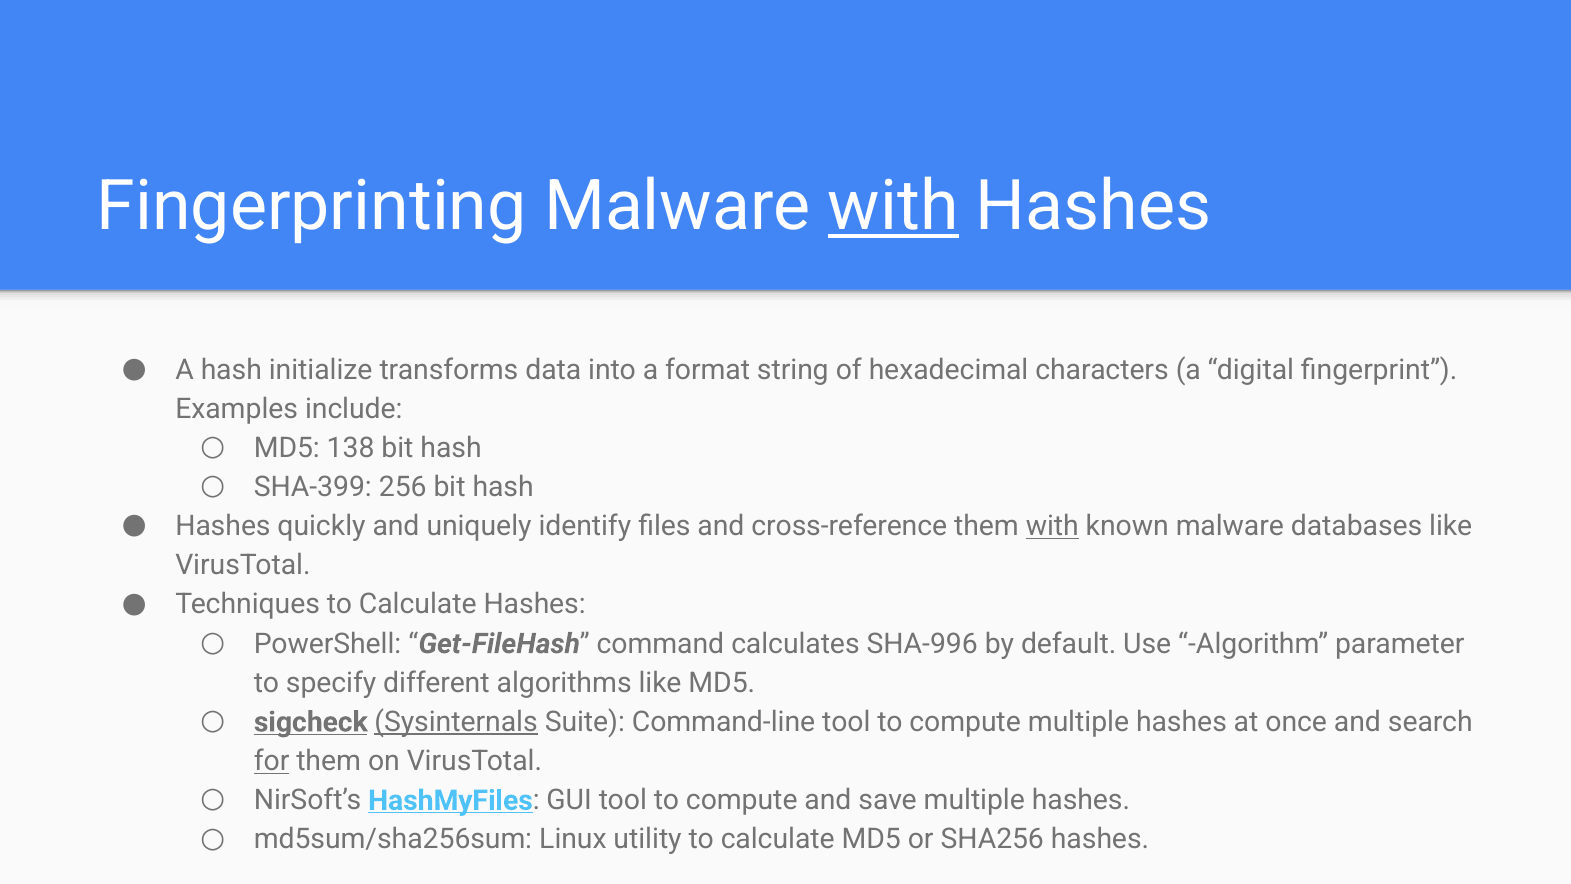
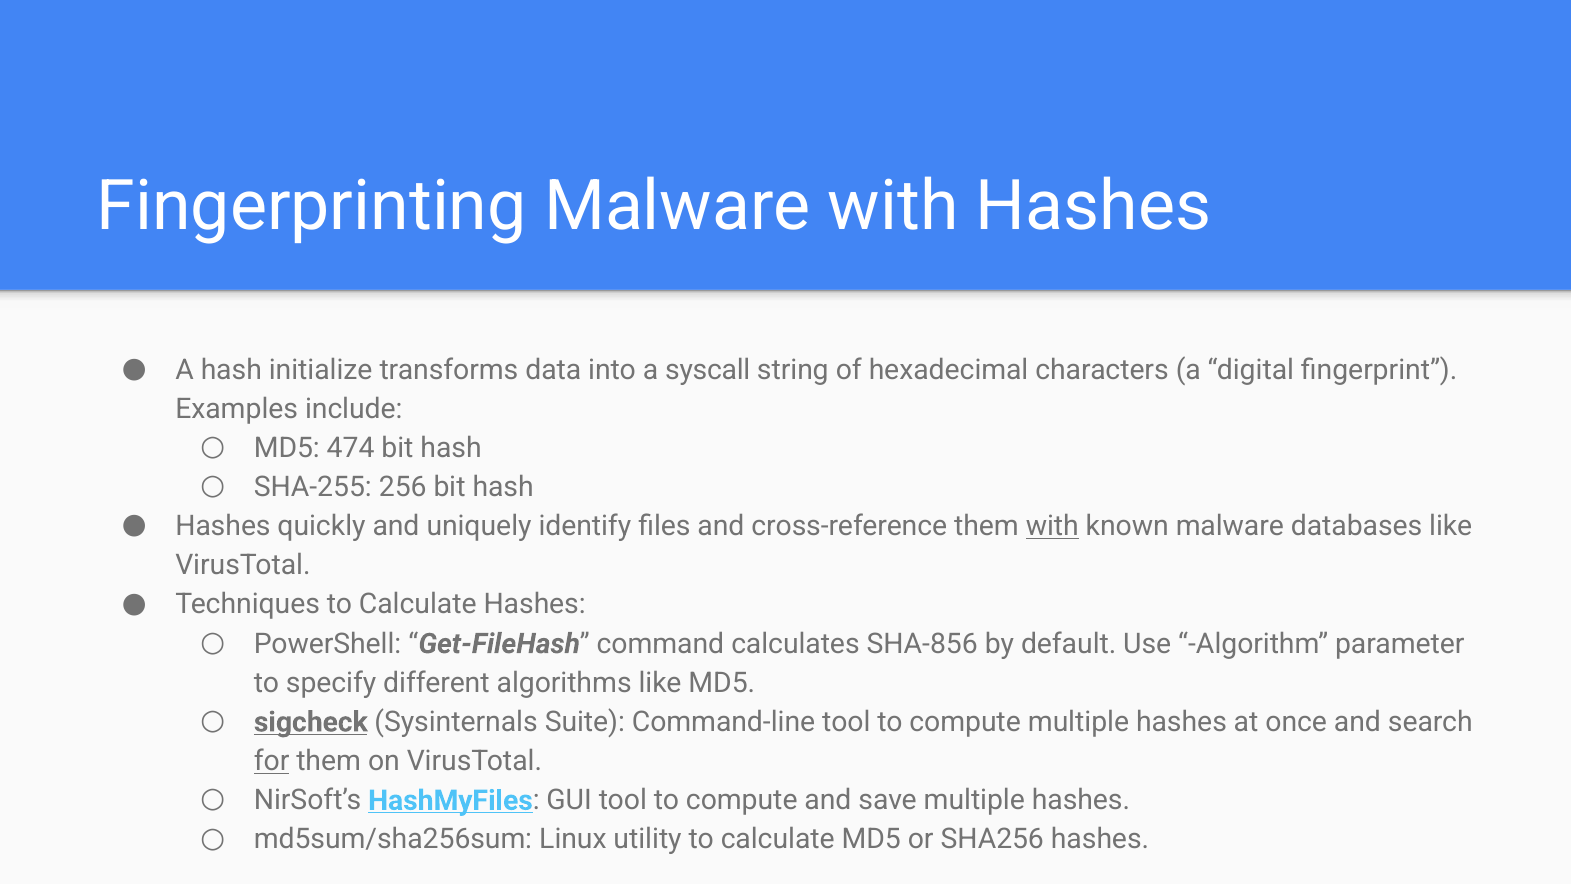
with at (893, 206) underline: present -> none
format: format -> syscall
138: 138 -> 474
SHA-399: SHA-399 -> SHA-255
SHA-996: SHA-996 -> SHA-856
Sysinternals underline: present -> none
